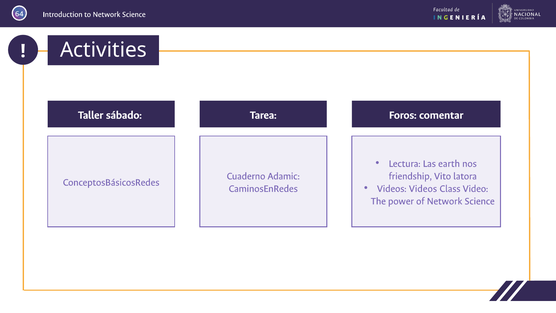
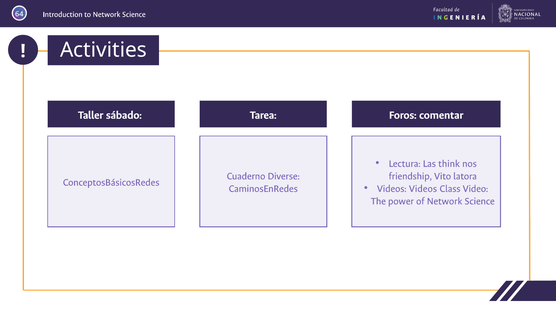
earth: earth -> think
Adamic: Adamic -> Diverse
